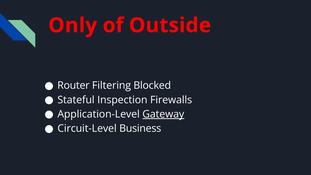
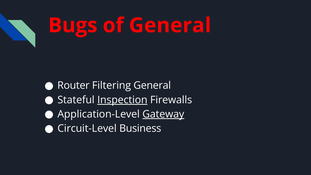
Only: Only -> Bugs
of Outside: Outside -> General
Filtering Blocked: Blocked -> General
Inspection underline: none -> present
